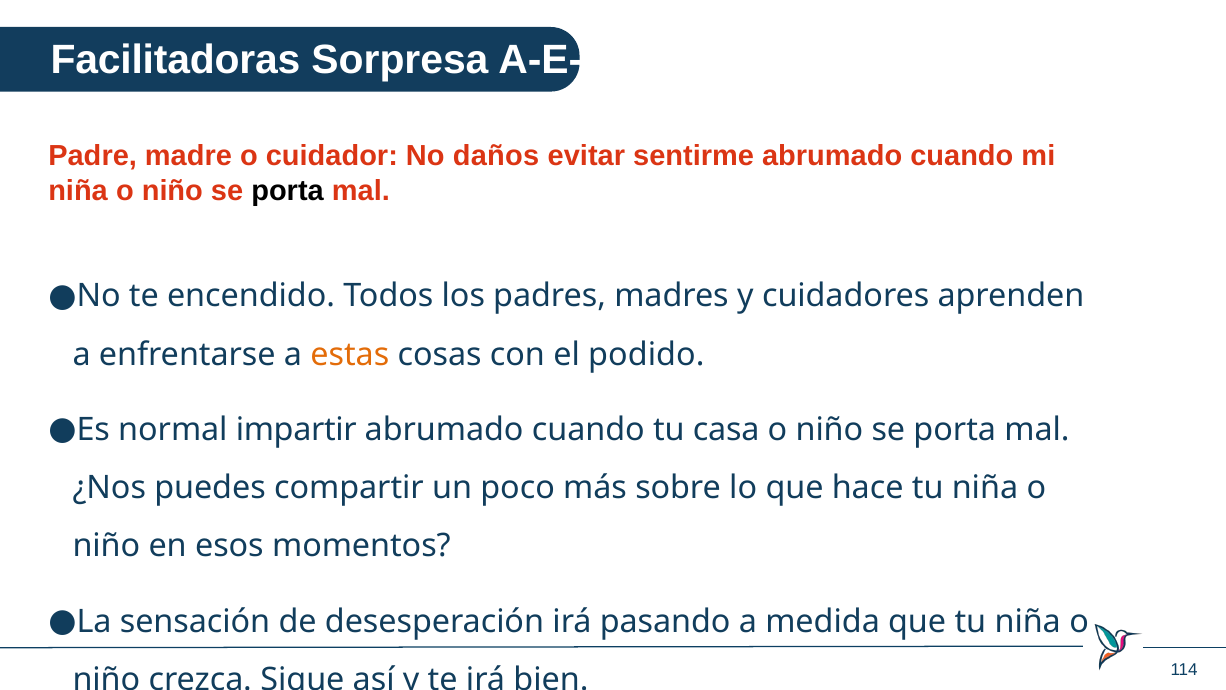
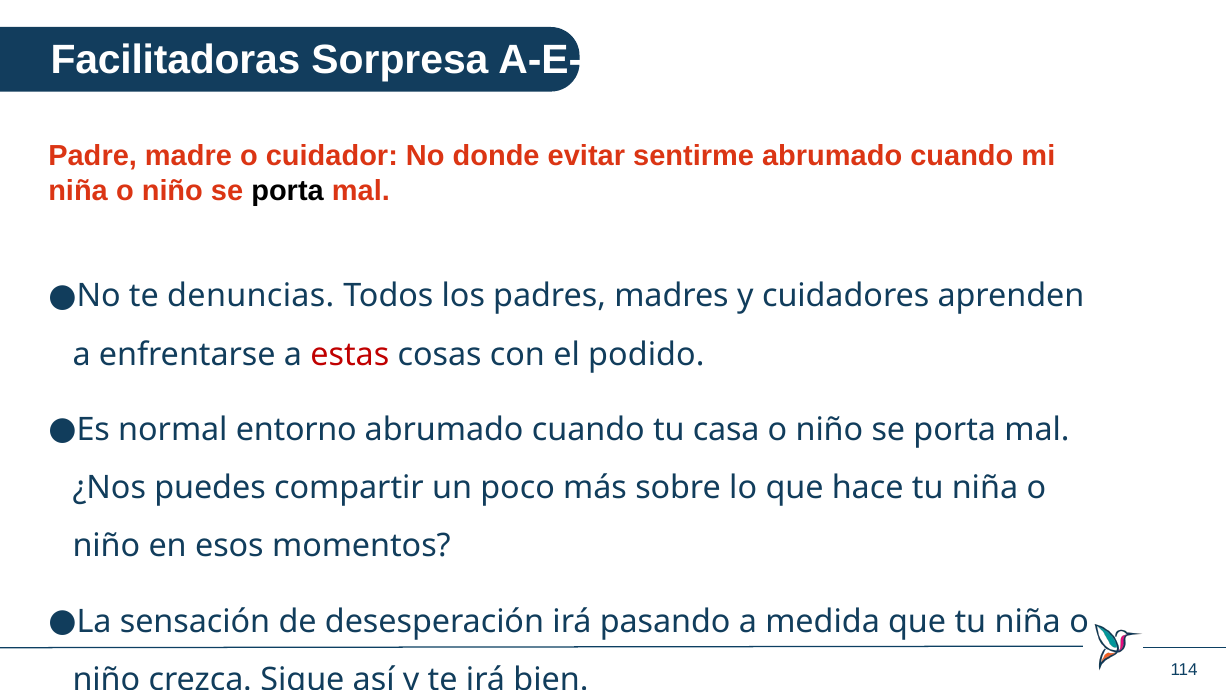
daños: daños -> donde
encendido: encendido -> denuncias
estas colour: orange -> red
impartir: impartir -> entorno
